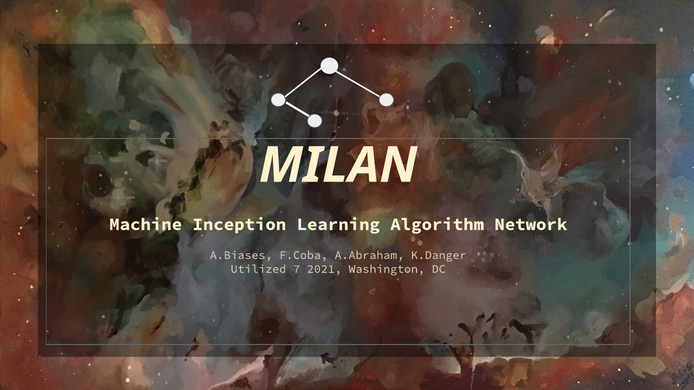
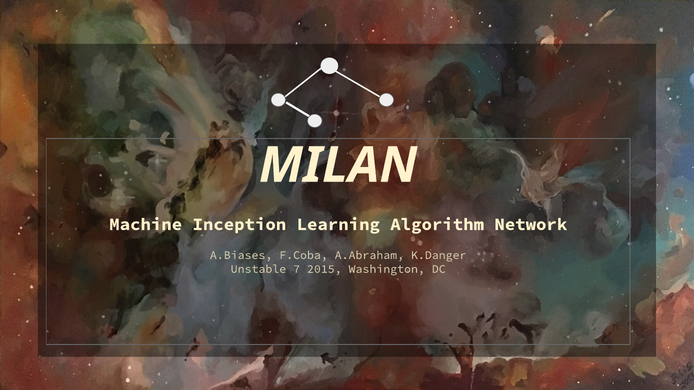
Utilized: Utilized -> Unstable
2021: 2021 -> 2015
